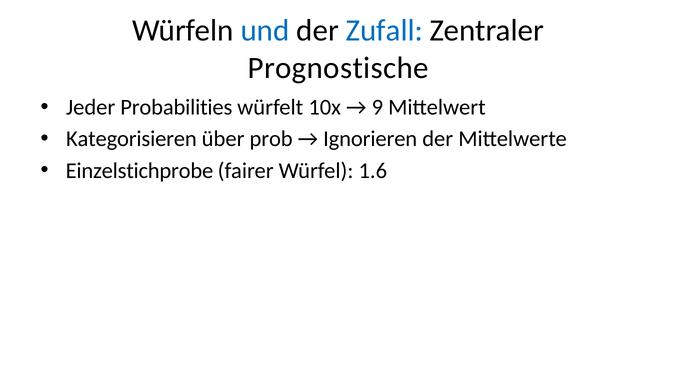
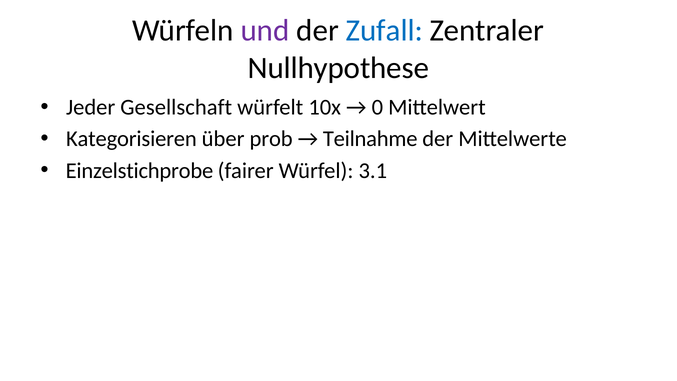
und colour: blue -> purple
Prognostische: Prognostische -> Nullhypothese
Probabilities: Probabilities -> Gesellschaft
9: 9 -> 0
Ignorieren: Ignorieren -> Teilnahme
1.6: 1.6 -> 3.1
